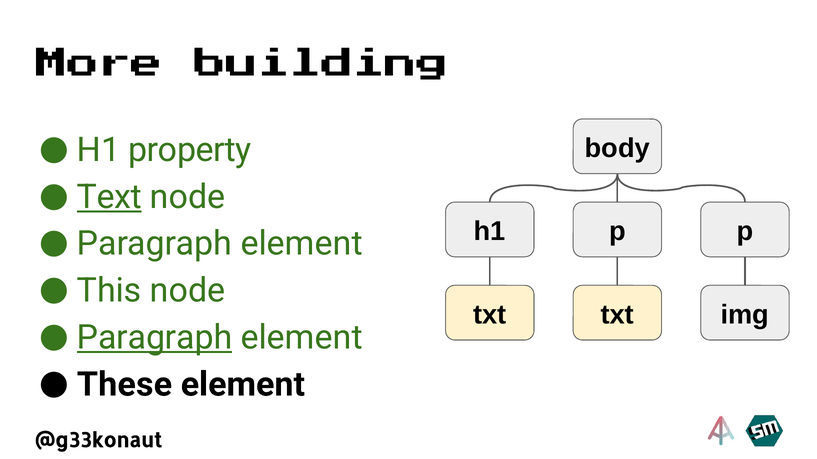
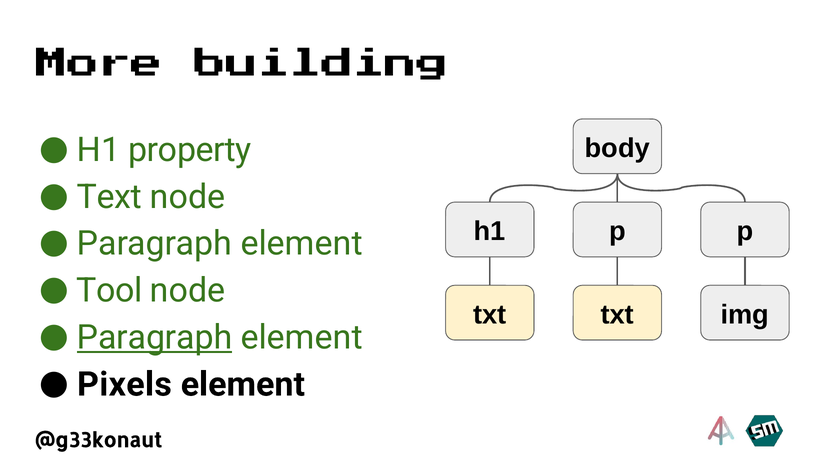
Text underline: present -> none
This: This -> Tool
These: These -> Pixels
